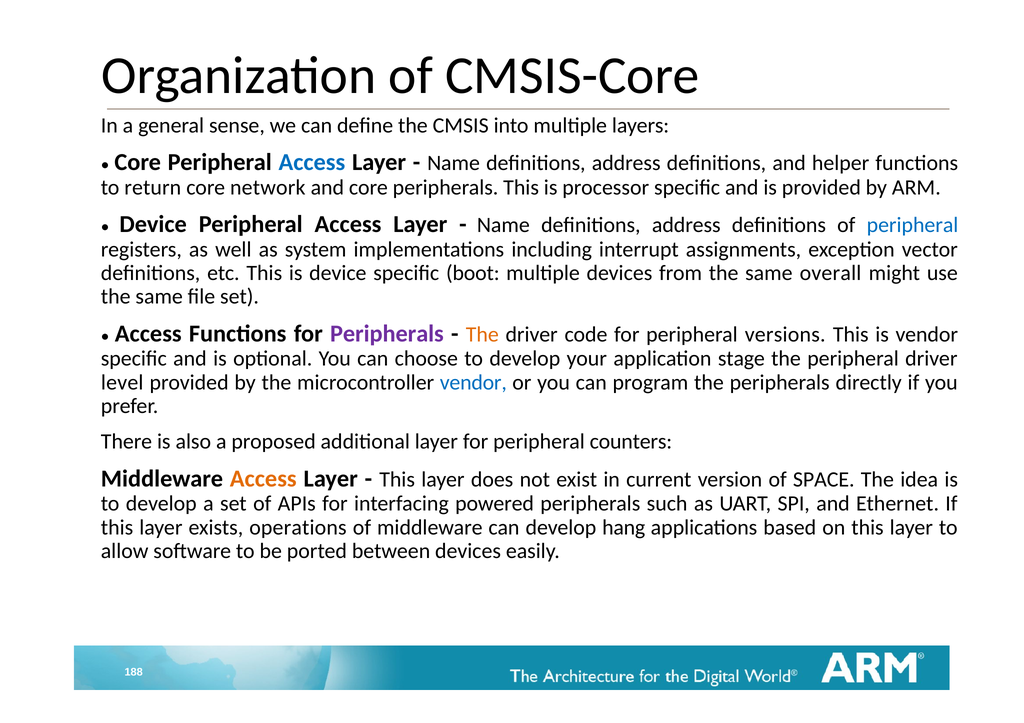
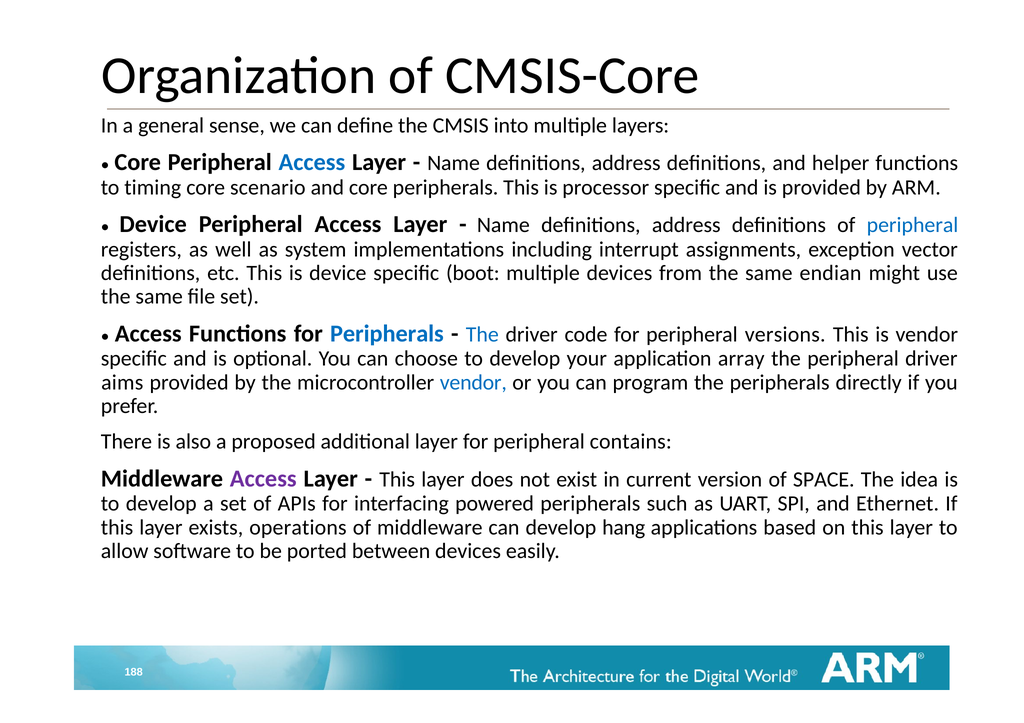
return: return -> timing
network: network -> scenario
overall: overall -> endian
Peripherals at (387, 334) colour: purple -> blue
The at (482, 335) colour: orange -> blue
stage: stage -> array
level: level -> aims
counters: counters -> contains
Access at (263, 479) colour: orange -> purple
